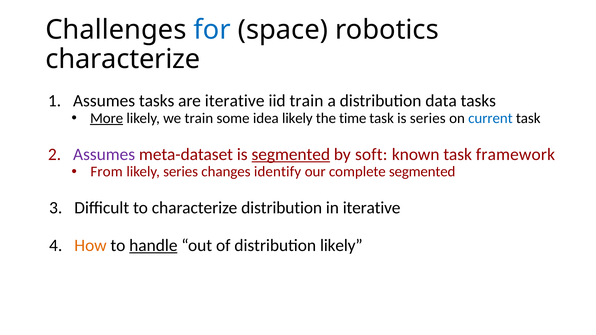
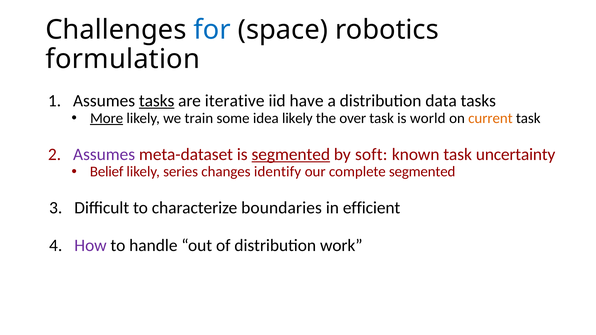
characterize at (123, 59): characterize -> formulation
tasks at (157, 101) underline: none -> present
iid train: train -> have
time: time -> over
is series: series -> world
current colour: blue -> orange
framework: framework -> uncertainty
From: From -> Belief
characterize distribution: distribution -> boundaries
in iterative: iterative -> efficient
How colour: orange -> purple
handle underline: present -> none
distribution likely: likely -> work
